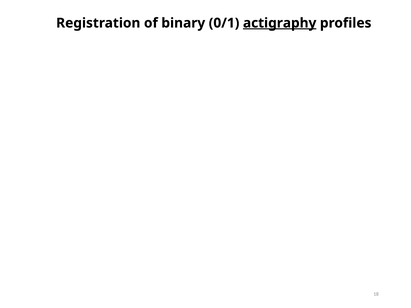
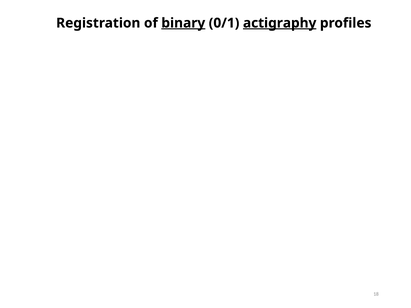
binary underline: none -> present
